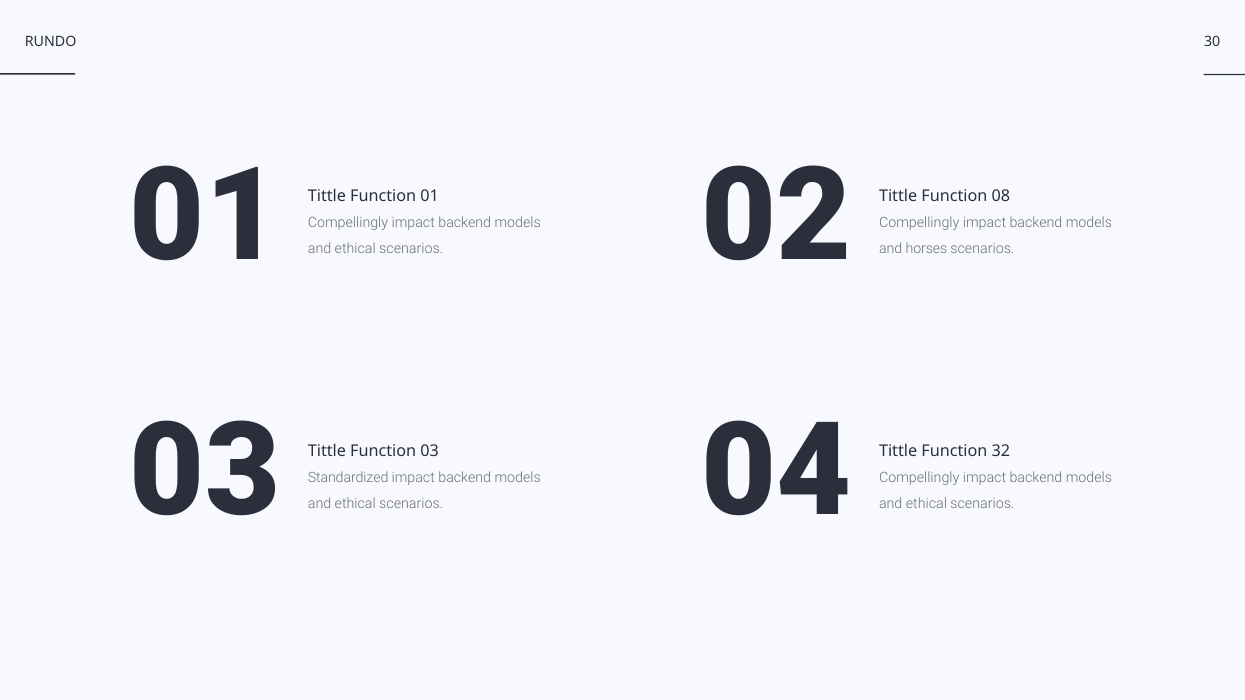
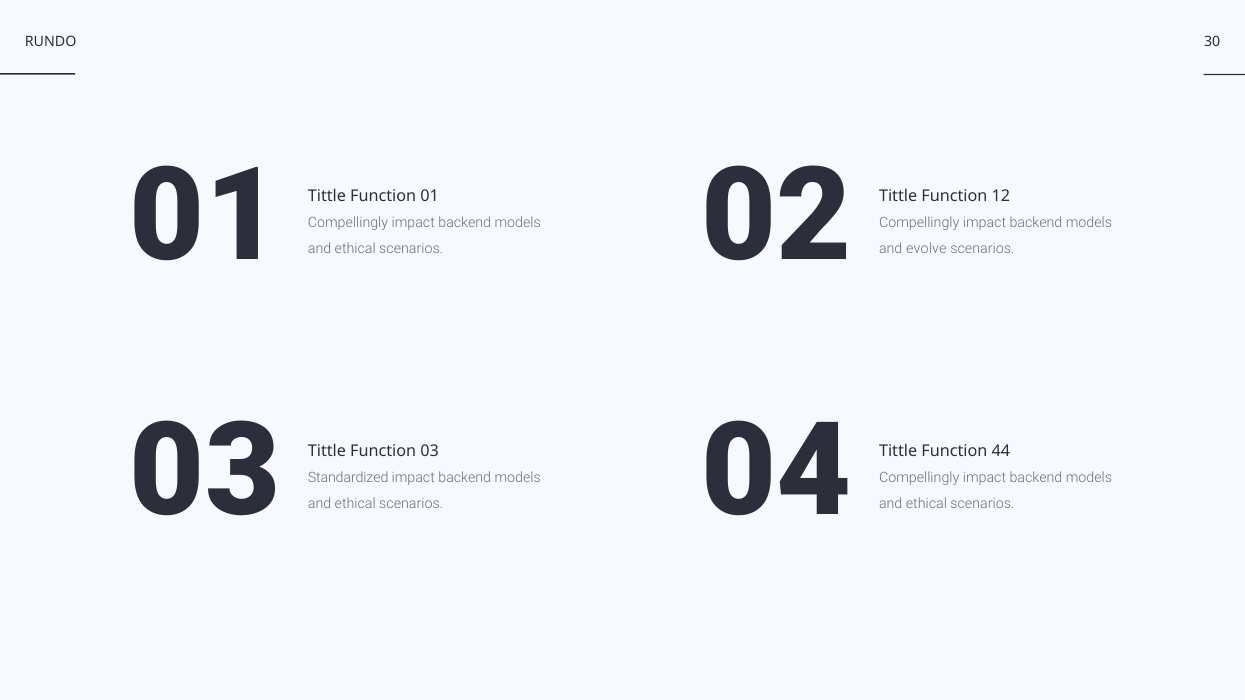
08: 08 -> 12
horses: horses -> evolve
32: 32 -> 44
